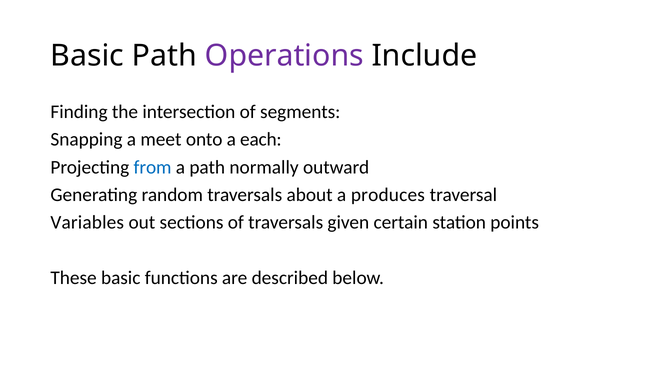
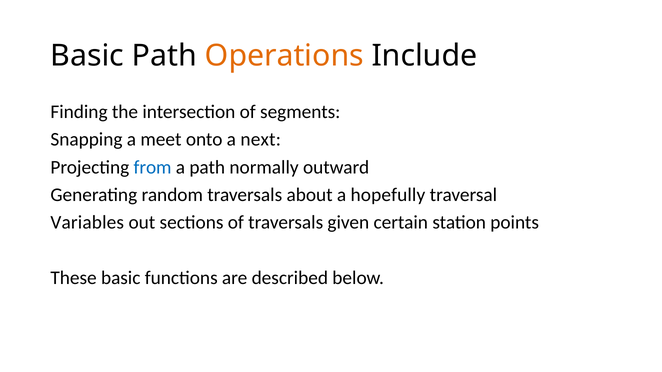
Operations colour: purple -> orange
each: each -> next
produces: produces -> hopefully
